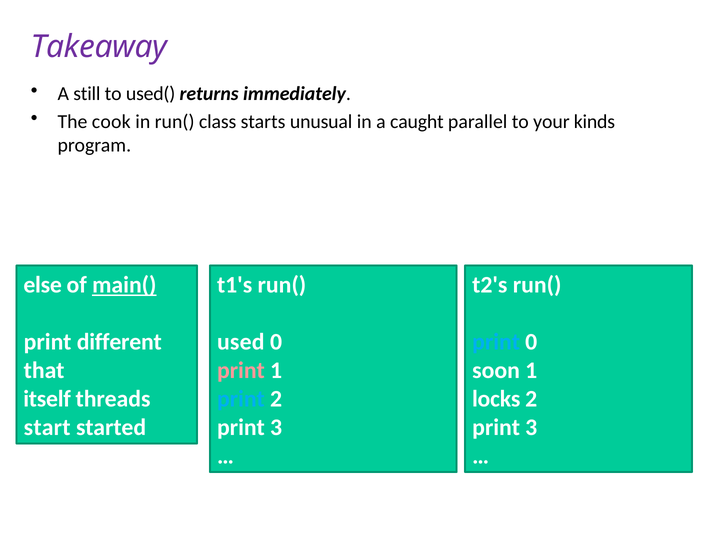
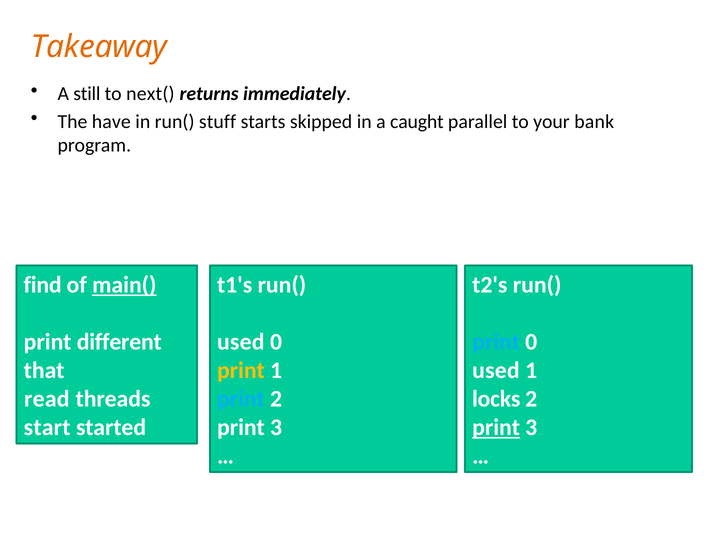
Takeaway colour: purple -> orange
used(: used( -> next(
cook: cook -> have
class: class -> stuff
unusual: unusual -> skipped
kinds: kinds -> bank
else: else -> find
soon at (496, 370): soon -> used
print at (241, 371) colour: pink -> yellow
itself: itself -> read
print at (496, 427) underline: none -> present
